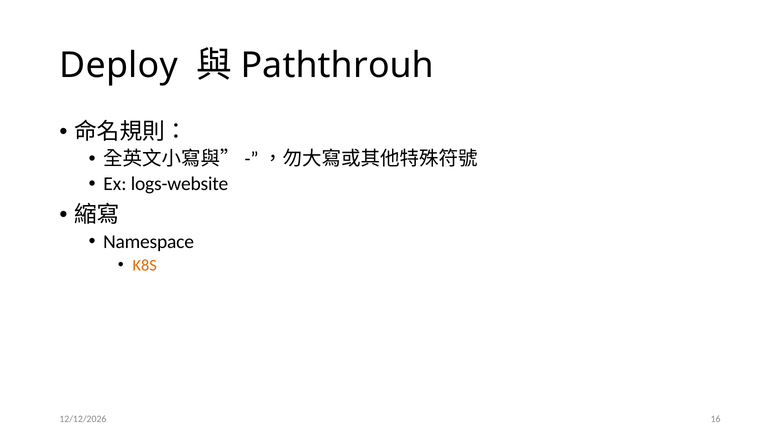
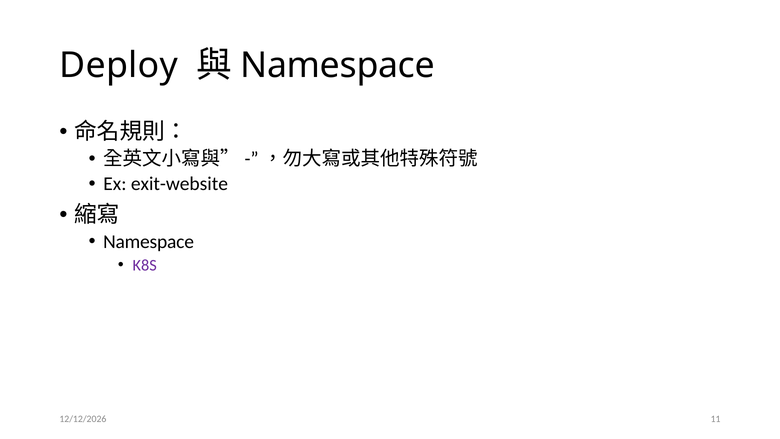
Paththrouh at (337, 66): Paththrouh -> Namespace
logs-website: logs-website -> exit-website
K8S colour: orange -> purple
16: 16 -> 11
